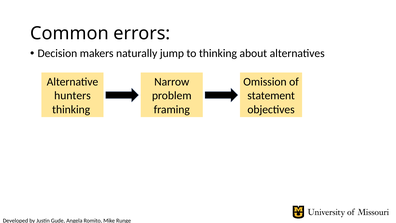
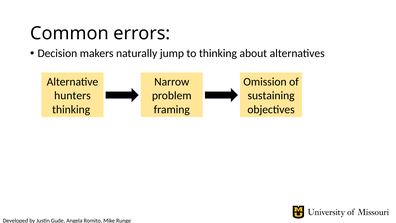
statement: statement -> sustaining
